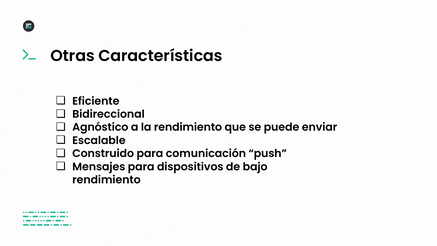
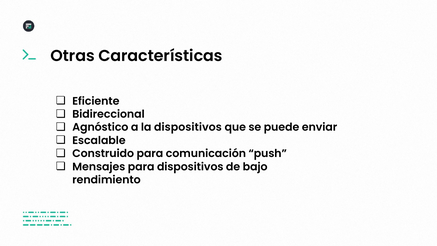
la rendimiento: rendimiento -> dispositivos
